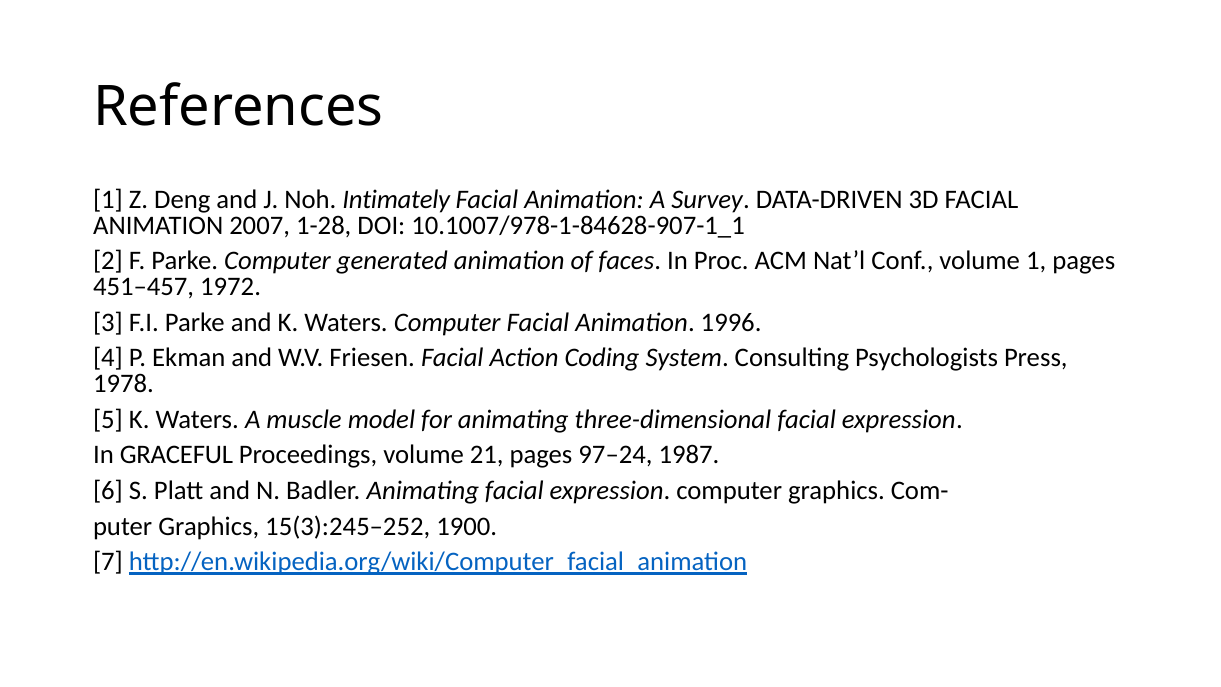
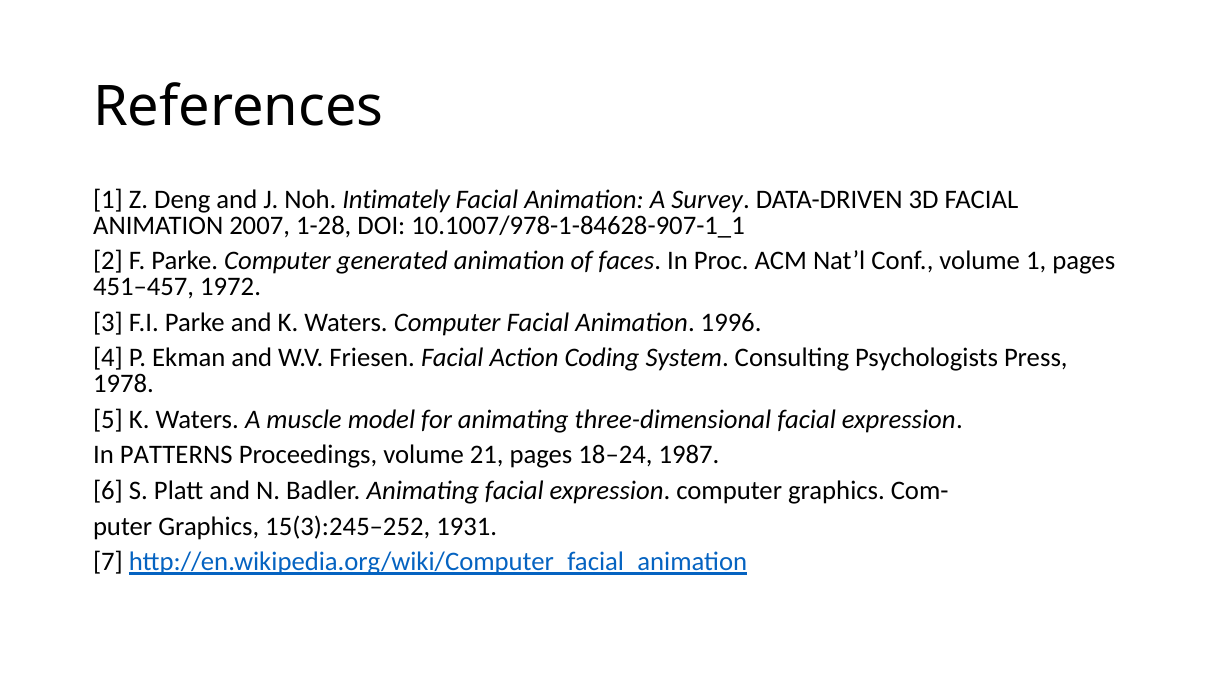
GRACEFUL: GRACEFUL -> PATTERNS
97–24: 97–24 -> 18–24
1900: 1900 -> 1931
